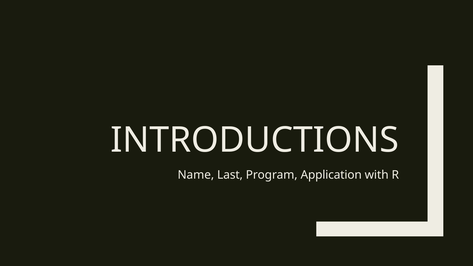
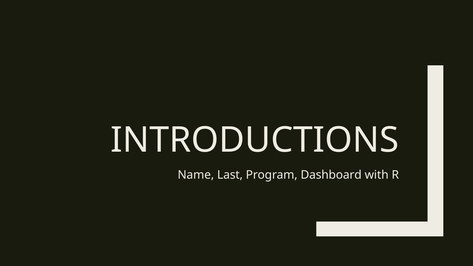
Application: Application -> Dashboard
